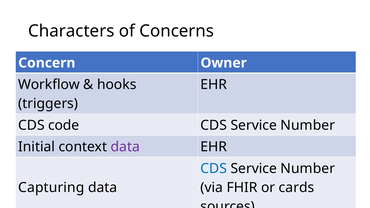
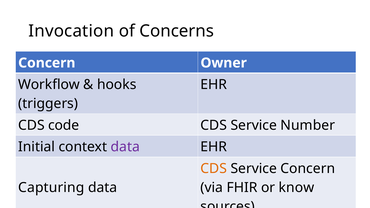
Characters: Characters -> Invocation
CDS at (214, 169) colour: blue -> orange
Number at (308, 169): Number -> Concern
cards: cards -> know
